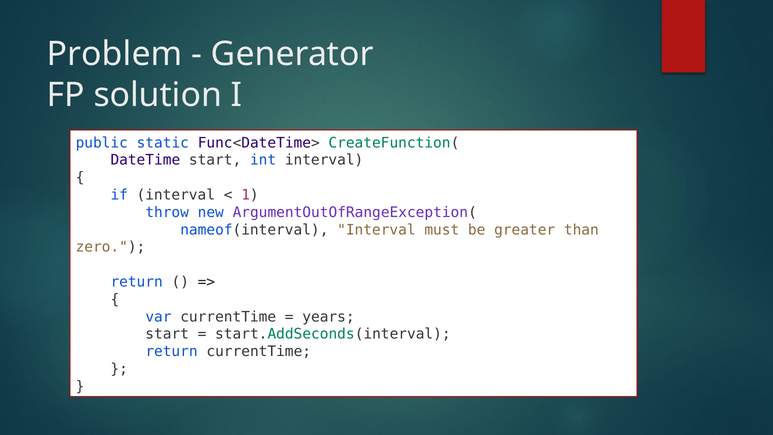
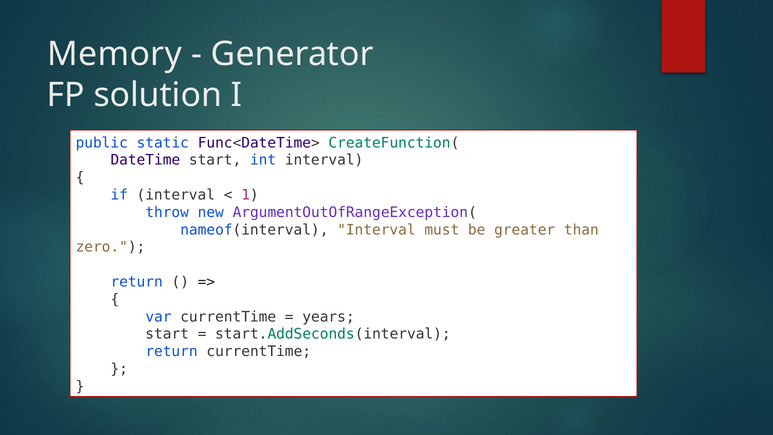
Problem: Problem -> Memory
